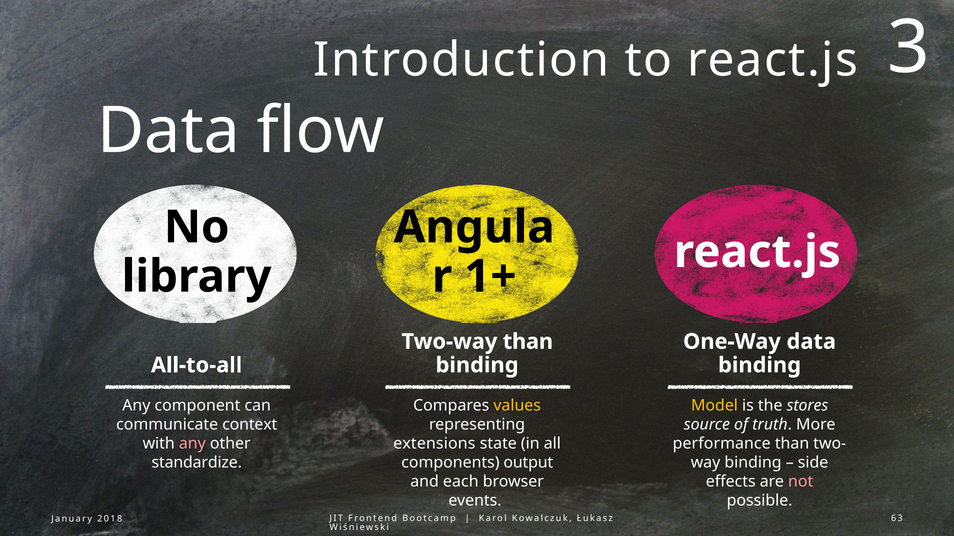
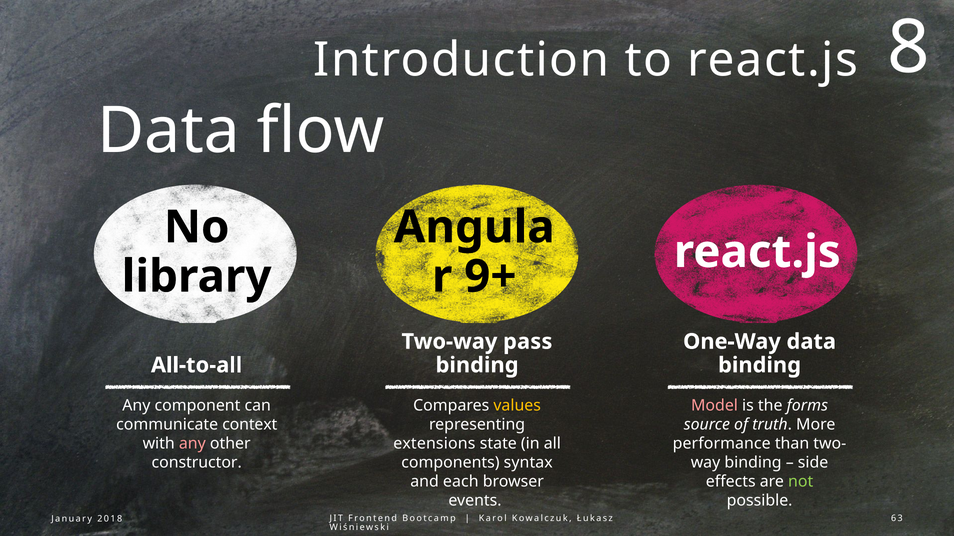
3: 3 -> 8
1+: 1+ -> 9+
Two-way than: than -> pass
Model colour: yellow -> pink
stores: stores -> forms
standardize: standardize -> constructor
output: output -> syntax
not colour: pink -> light green
